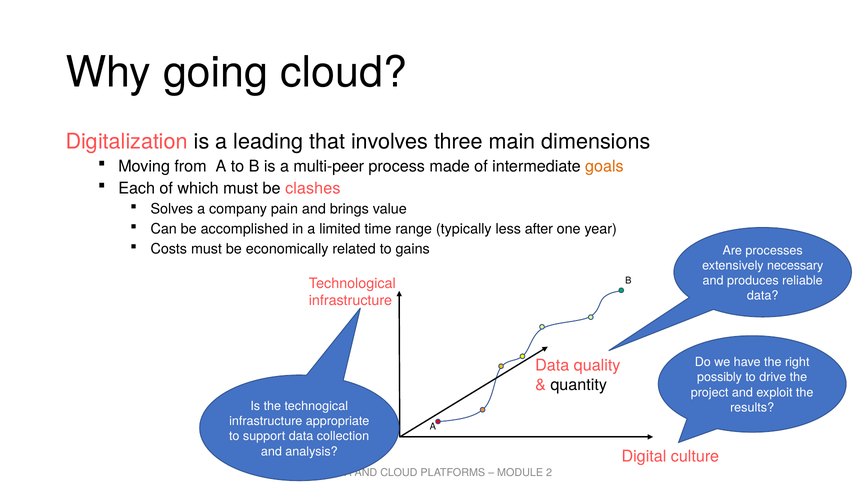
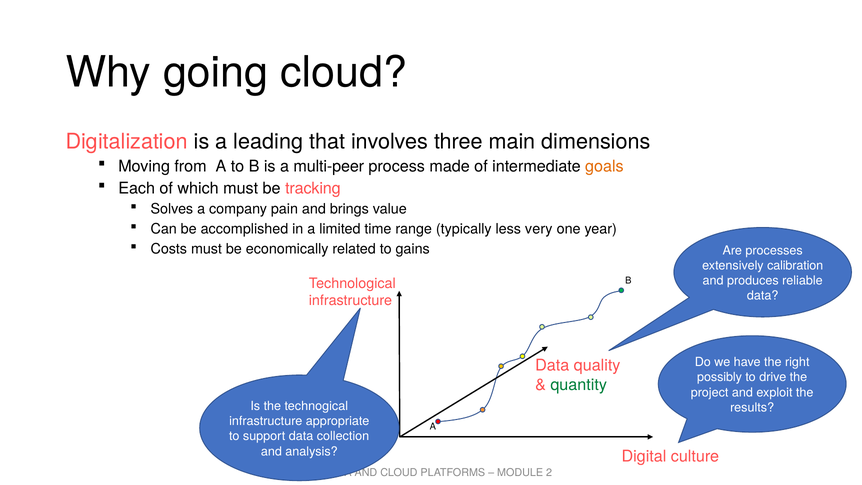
clashes: clashes -> tracking
after: after -> very
necessary: necessary -> calibration
quantity colour: black -> green
